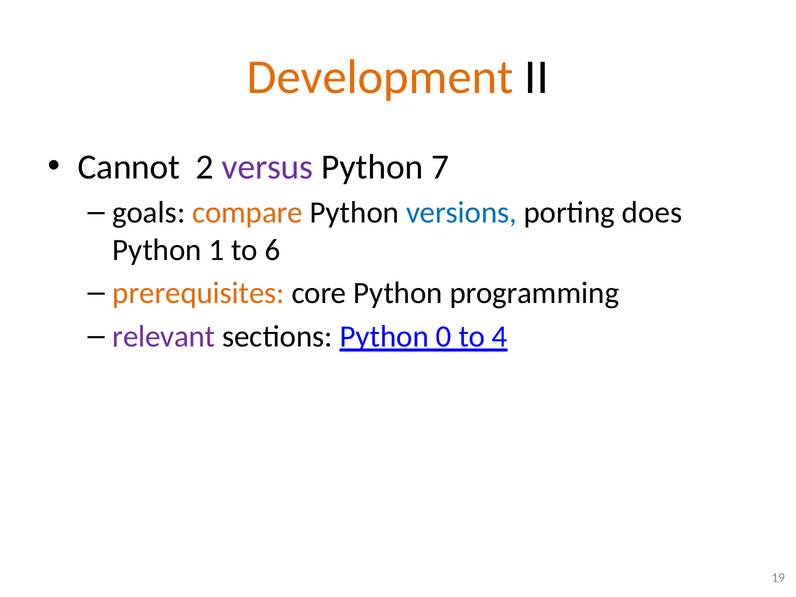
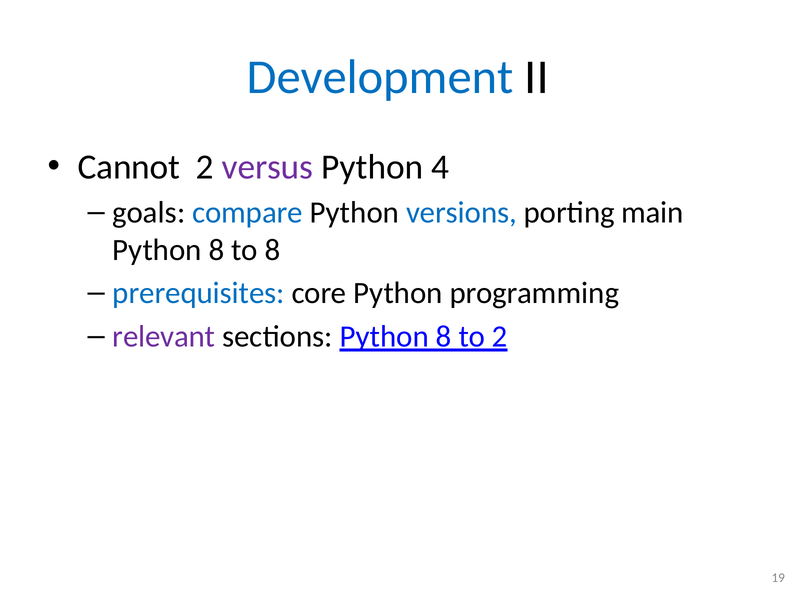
Development colour: orange -> blue
7: 7 -> 4
compare colour: orange -> blue
does: does -> main
1 at (216, 250): 1 -> 8
to 6: 6 -> 8
prerequisites colour: orange -> blue
sections Python 0: 0 -> 8
to 4: 4 -> 2
